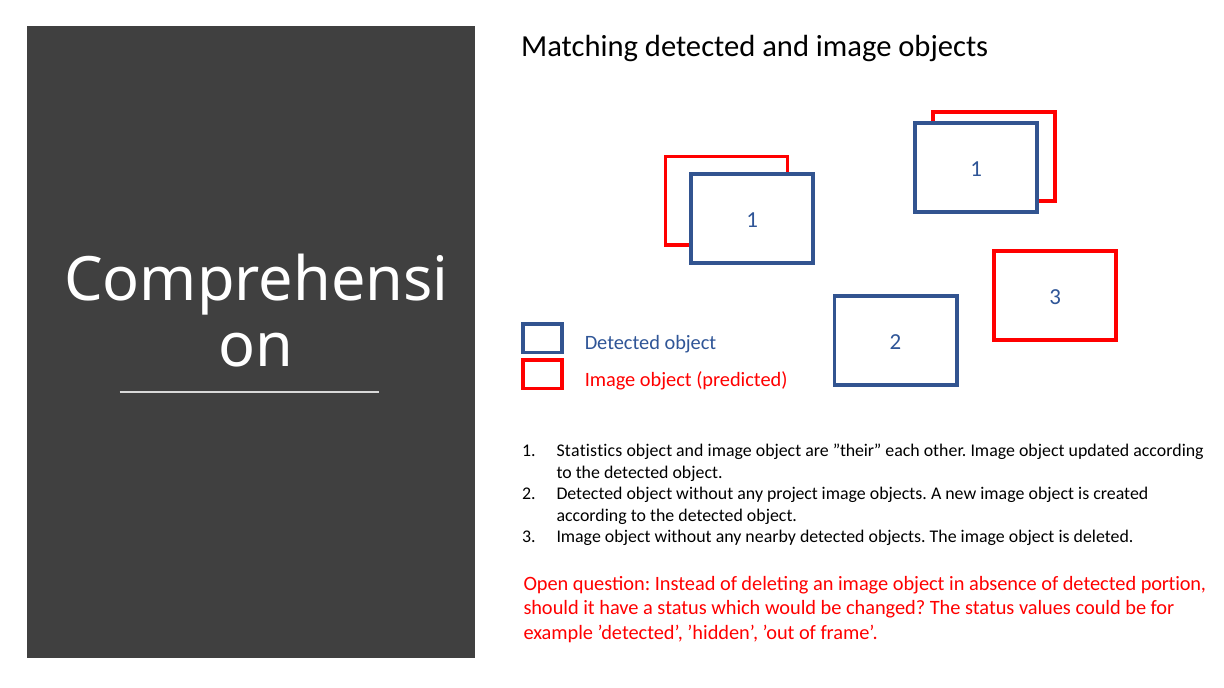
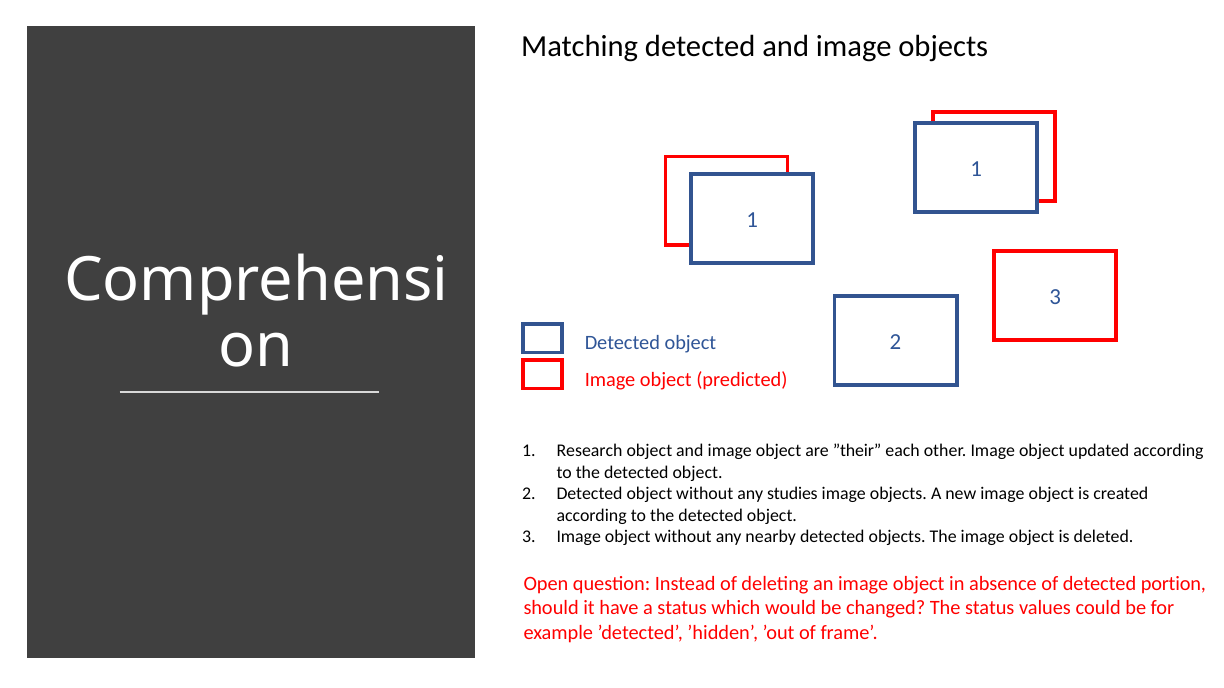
Statistics: Statistics -> Research
project: project -> studies
